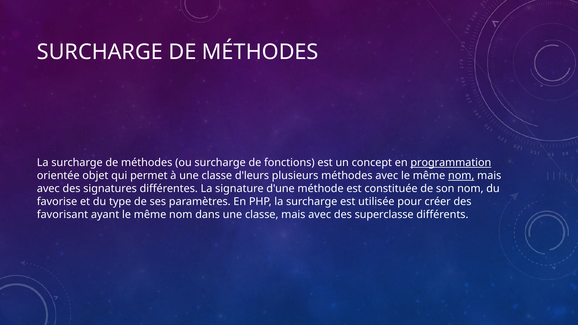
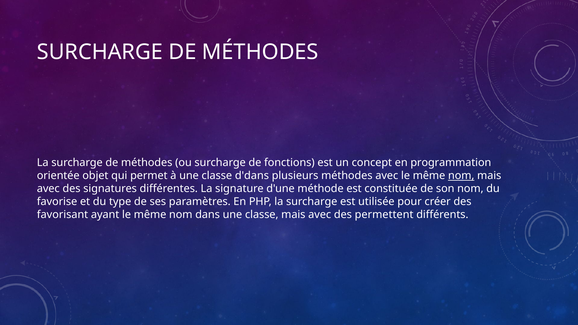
programmation underline: present -> none
d'leurs: d'leurs -> d'dans
superclasse: superclasse -> permettent
